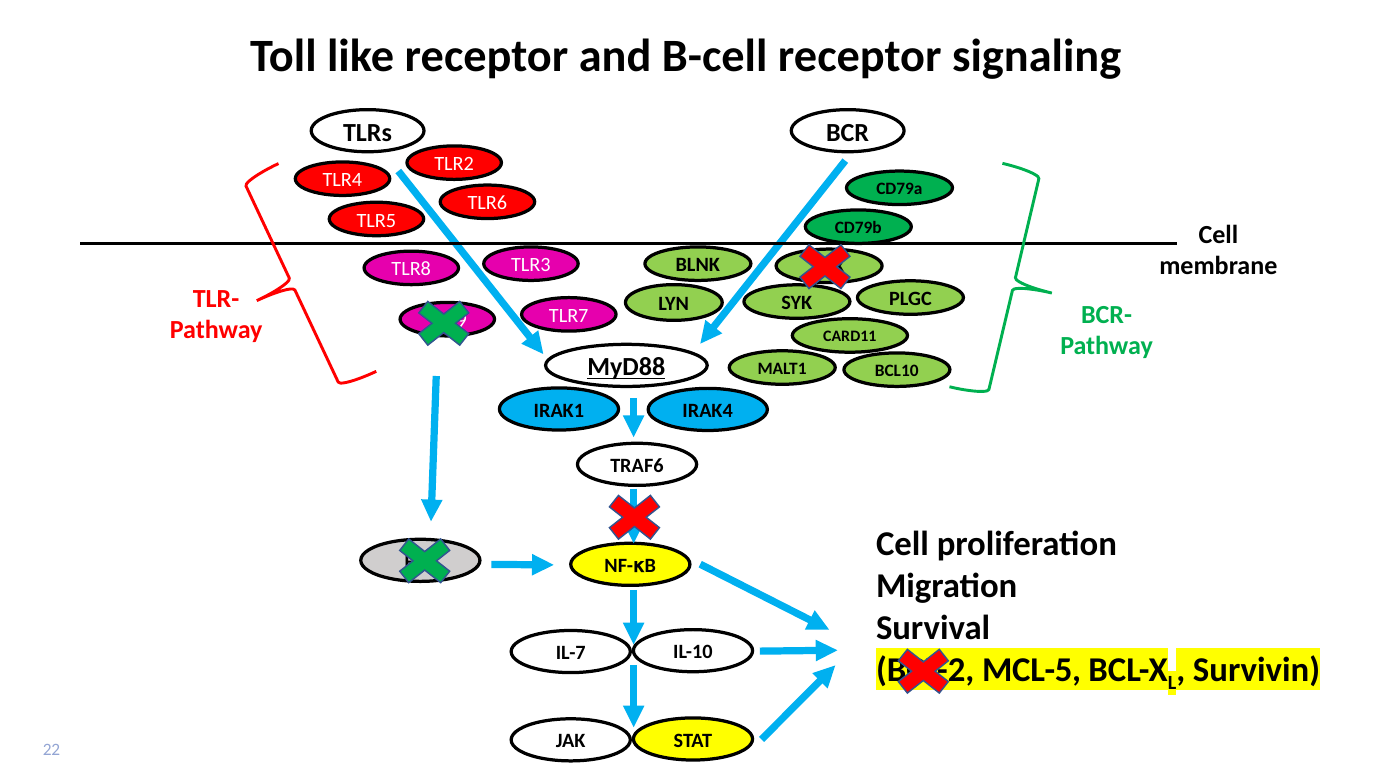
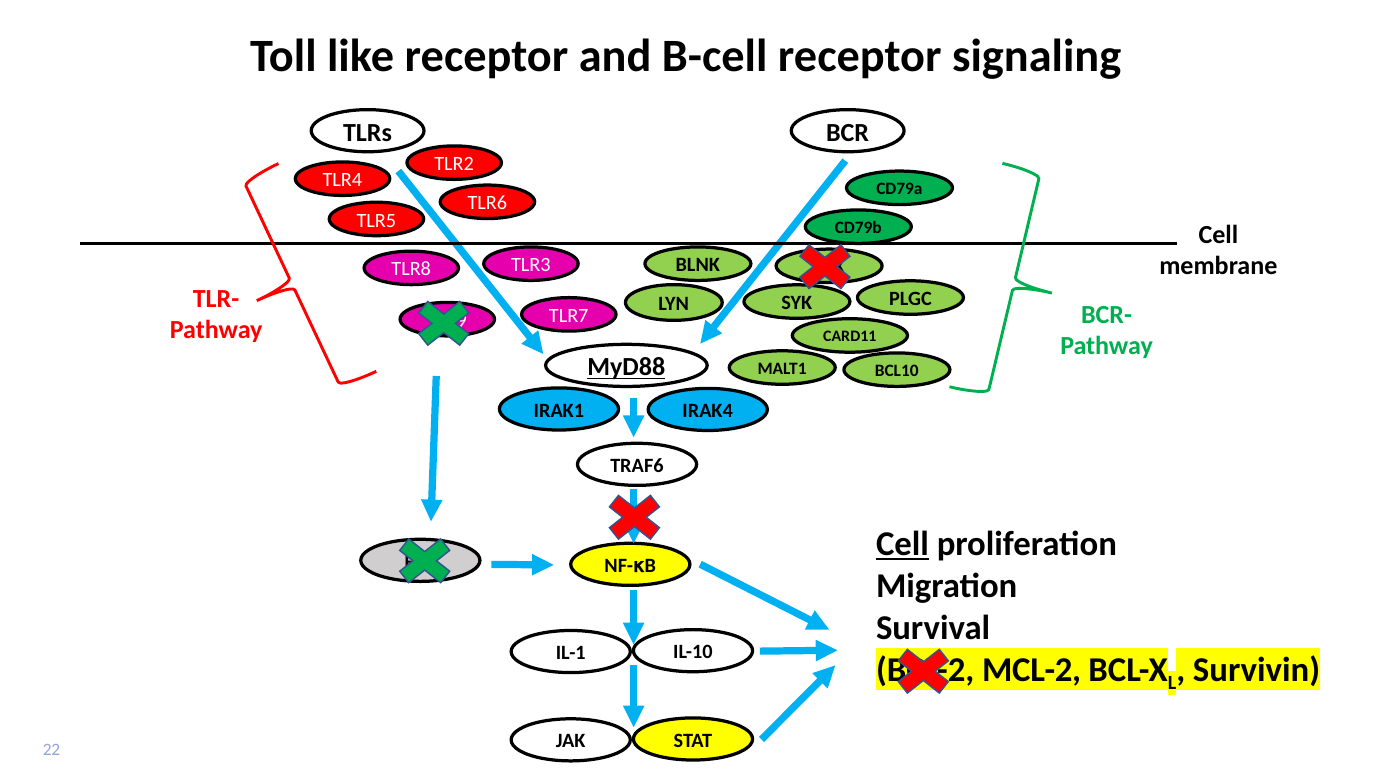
Cell at (902, 544) underline: none -> present
IL-7: IL-7 -> IL-1
MCL-5: MCL-5 -> MCL-2
